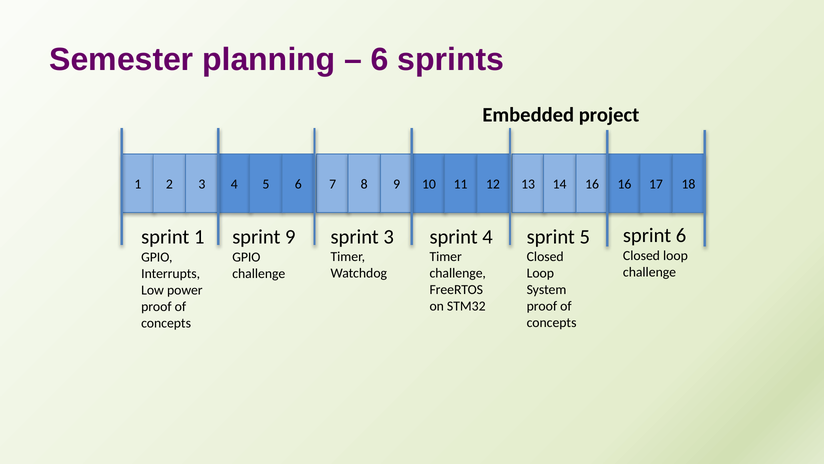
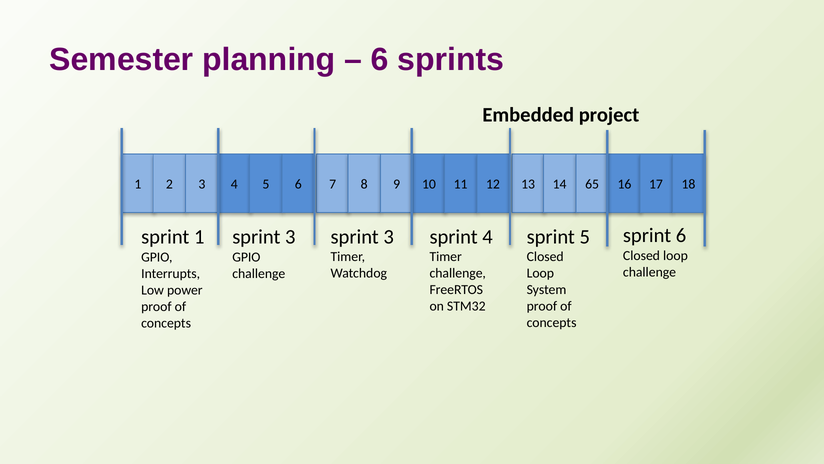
14 16: 16 -> 65
9 at (290, 237): 9 -> 3
